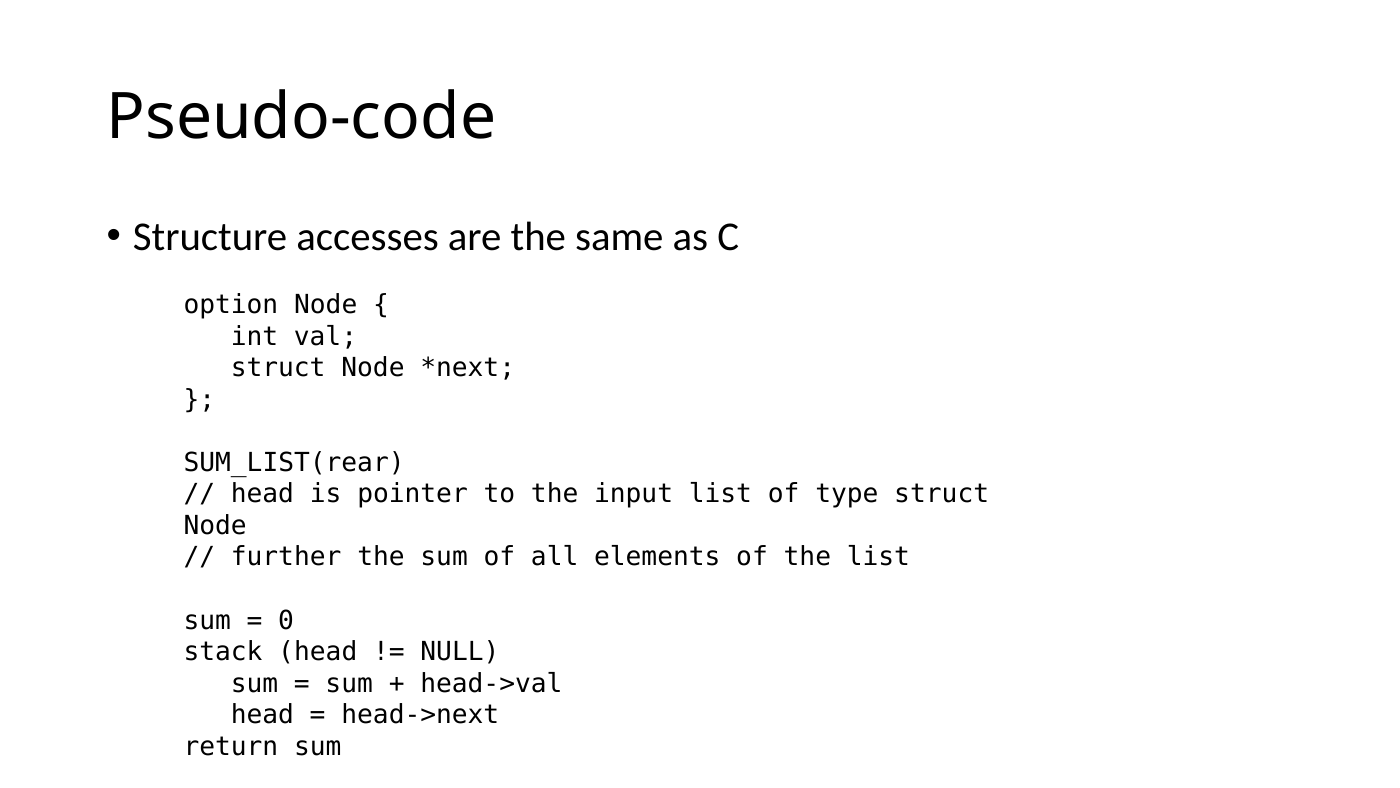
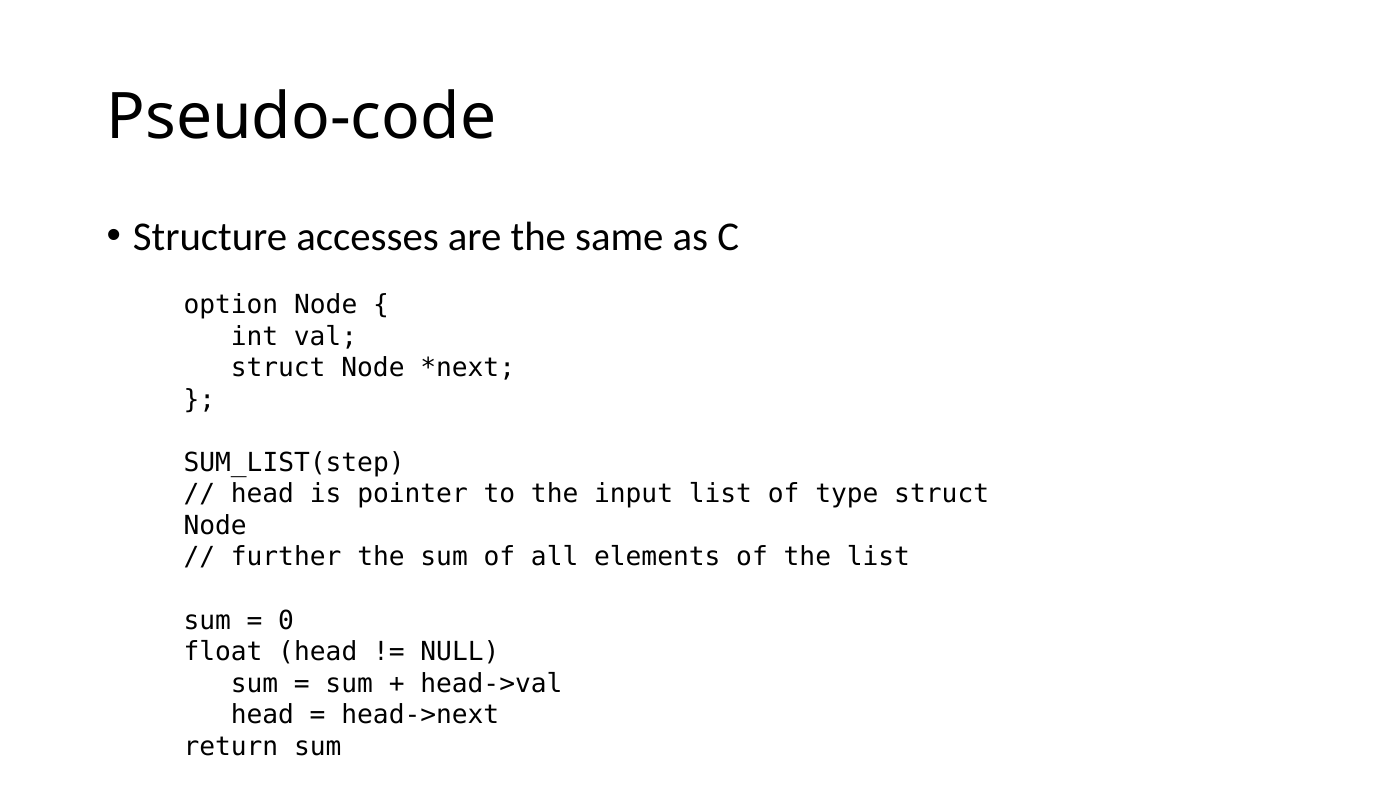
SUM_LIST(rear: SUM_LIST(rear -> SUM_LIST(step
stack: stack -> float
